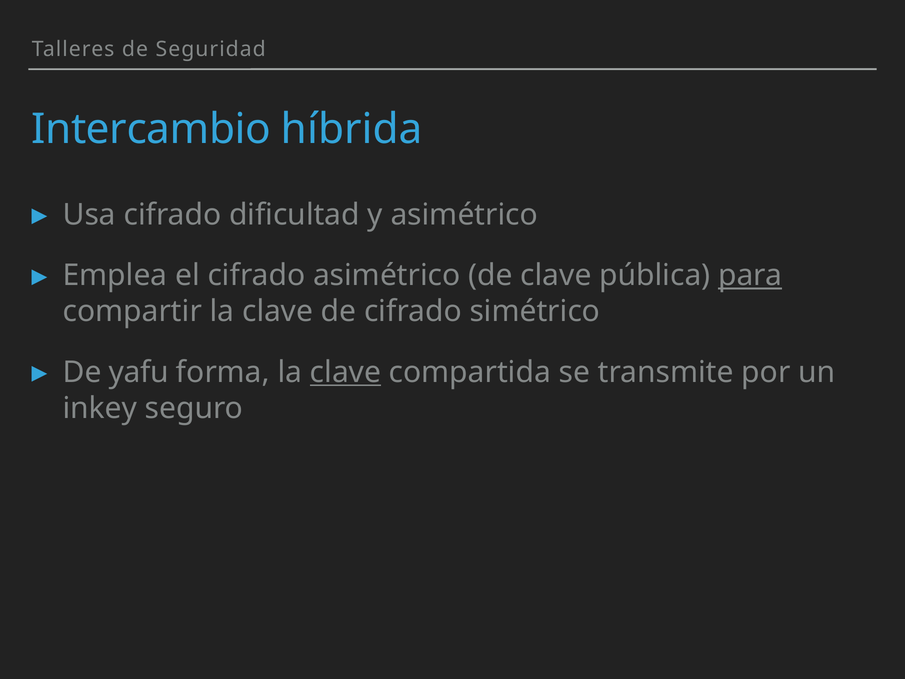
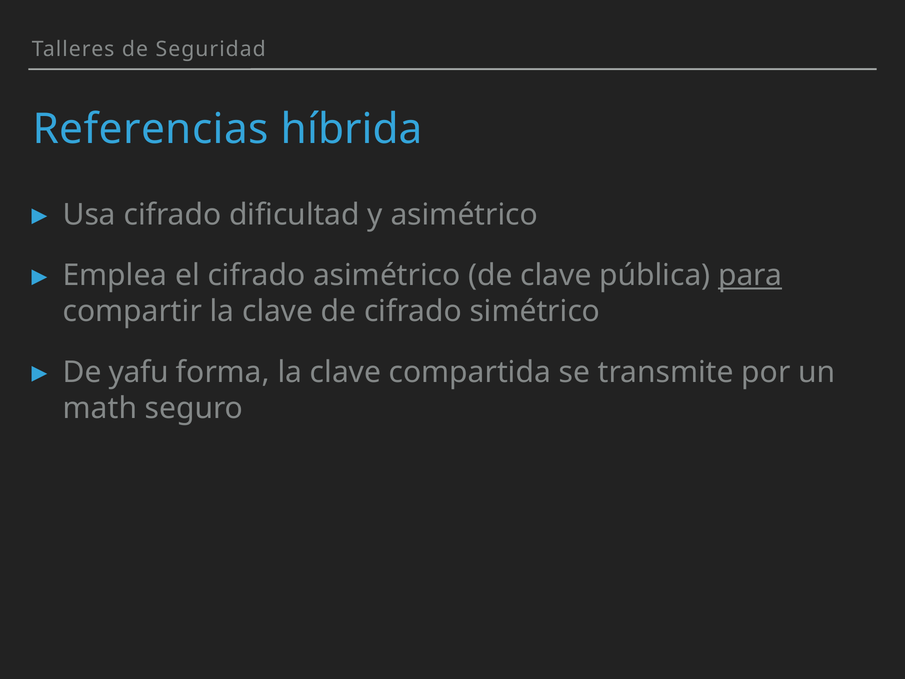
Intercambio: Intercambio -> Referencias
clave at (346, 372) underline: present -> none
inkey: inkey -> math
